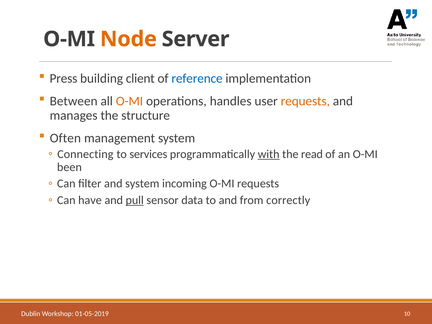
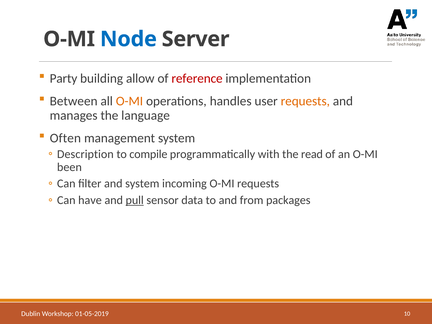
Node colour: orange -> blue
Press: Press -> Party
client: client -> allow
reference colour: blue -> red
structure: structure -> language
Connecting: Connecting -> Description
services: services -> compile
with underline: present -> none
correctly: correctly -> packages
